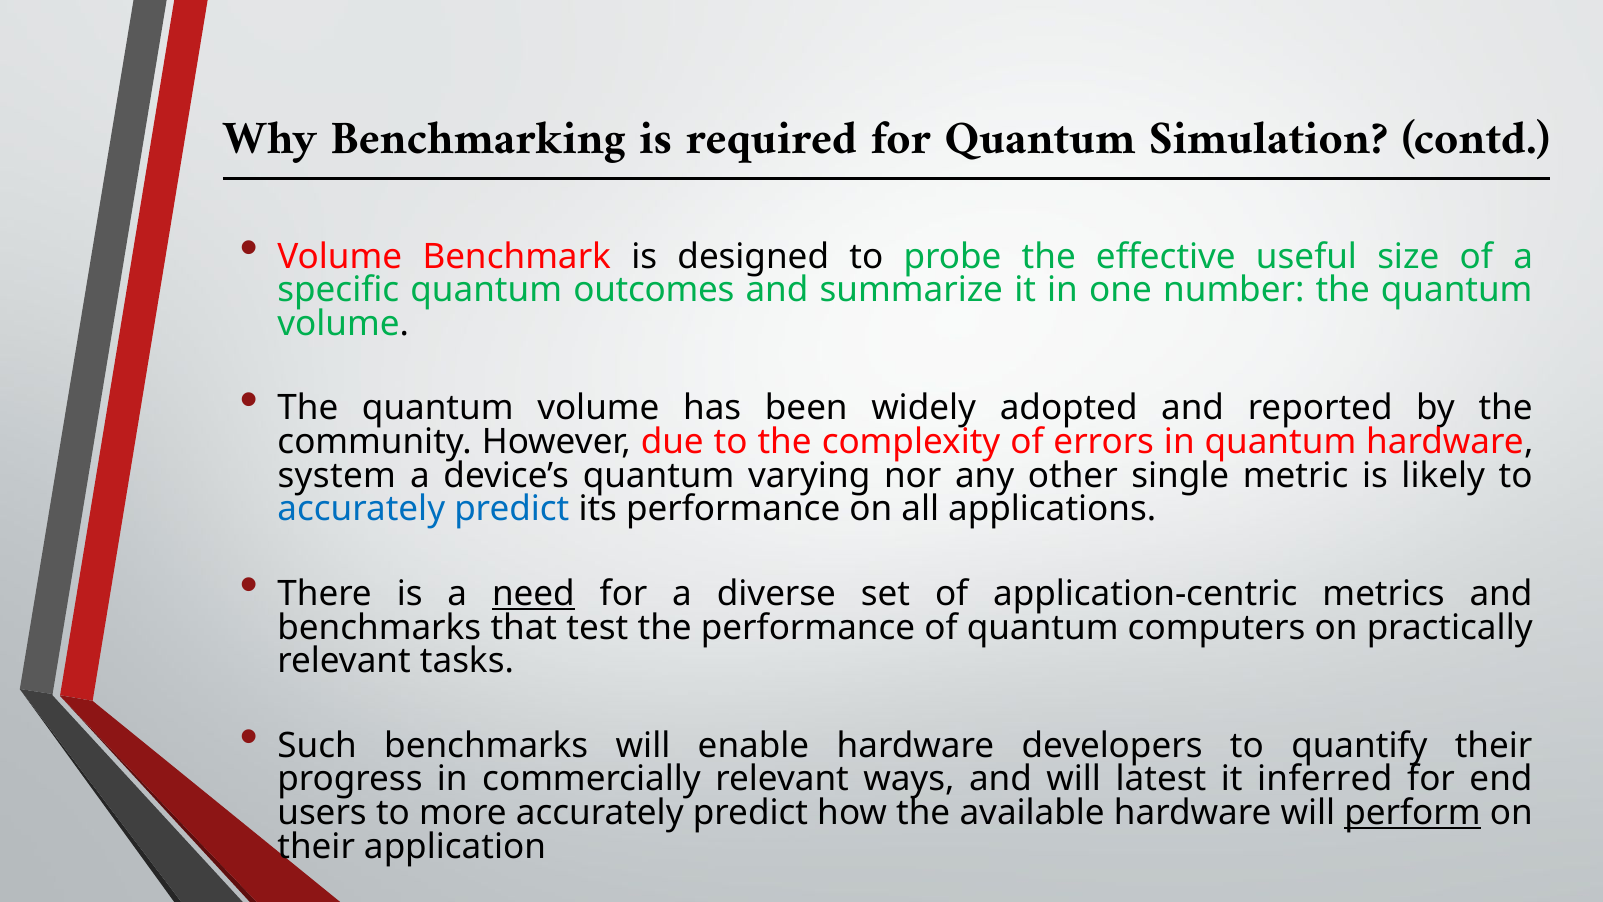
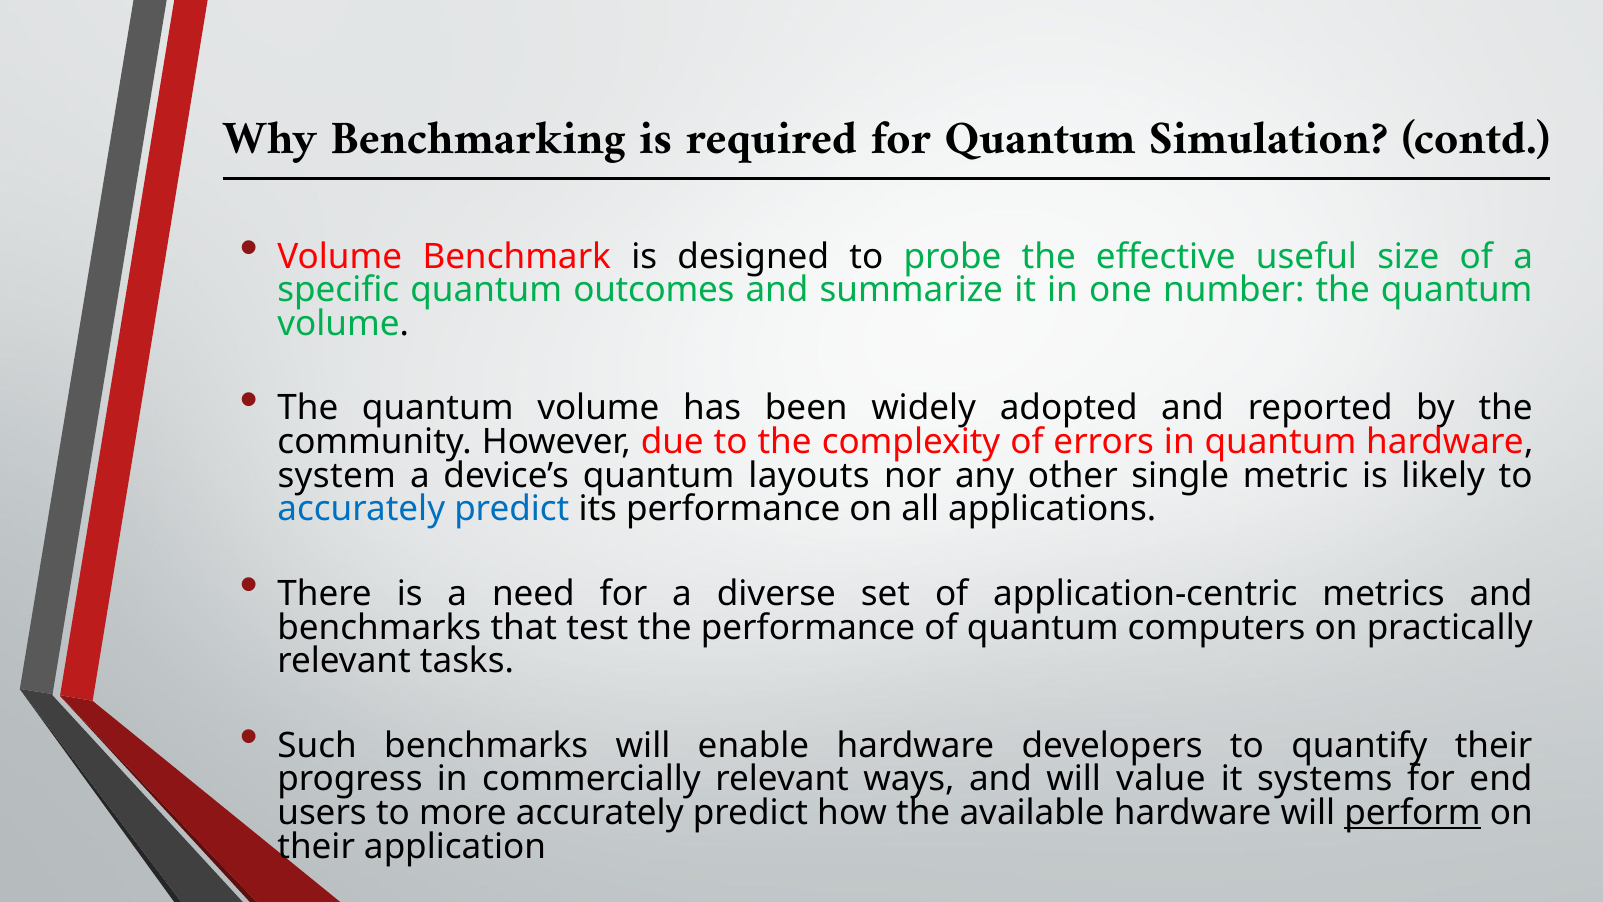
varying: varying -> layouts
need underline: present -> none
latest: latest -> value
inferred: inferred -> systems
